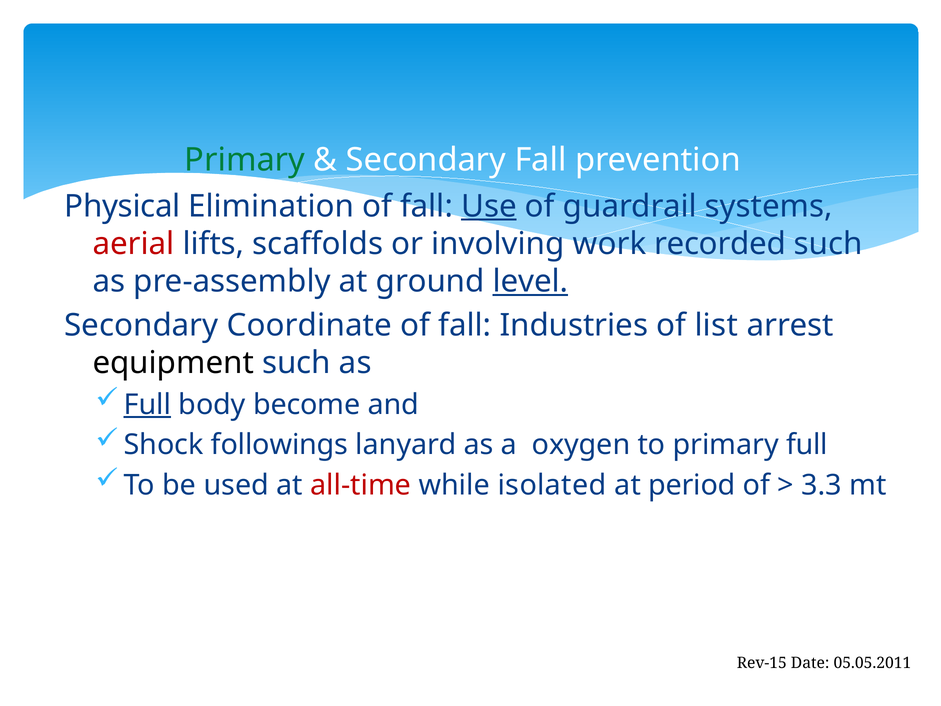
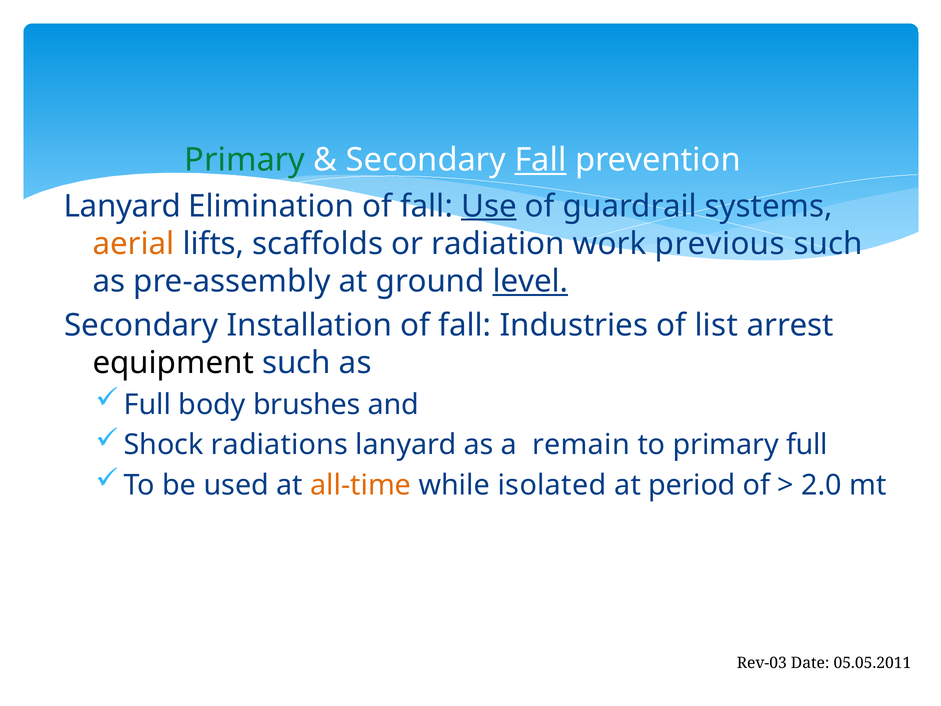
Fall at (541, 160) underline: none -> present
Physical at (122, 206): Physical -> Lanyard
aerial colour: red -> orange
involving: involving -> radiation
recorded: recorded -> previous
Coordinate: Coordinate -> Installation
Full at (147, 405) underline: present -> none
become: become -> brushes
followings: followings -> radiations
oxygen: oxygen -> remain
all-time colour: red -> orange
3.3: 3.3 -> 2.0
Rev-15: Rev-15 -> Rev-03
